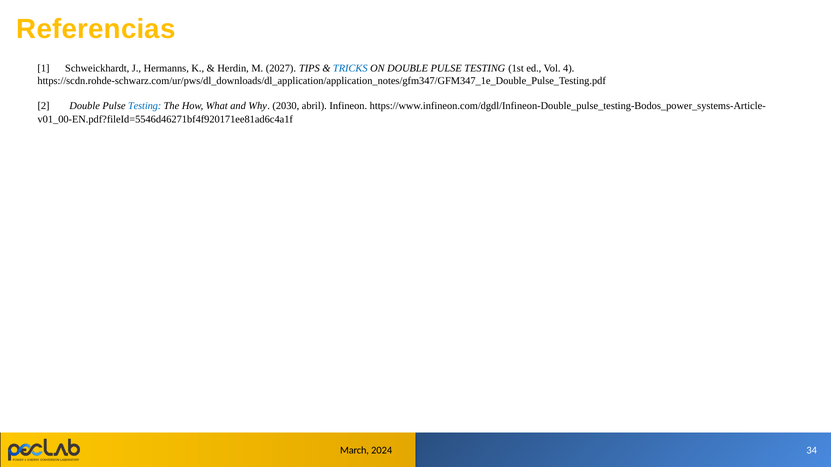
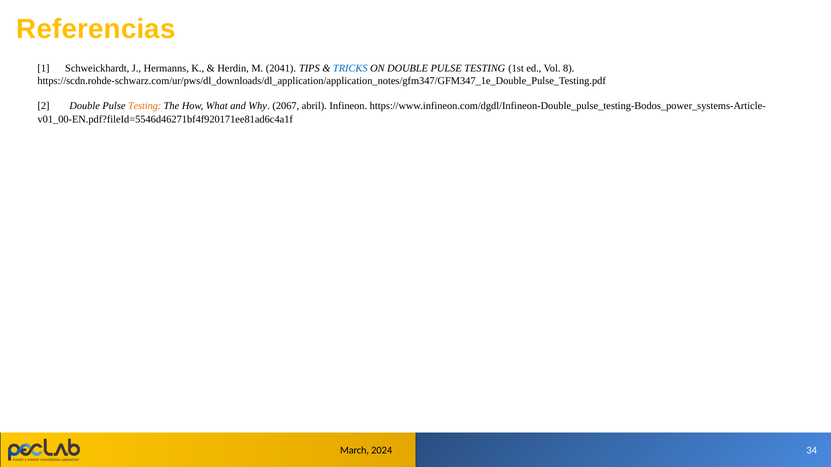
2027: 2027 -> 2041
4: 4 -> 8
Testing at (145, 106) colour: blue -> orange
2030: 2030 -> 2067
